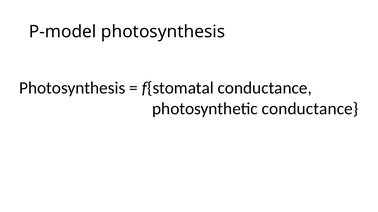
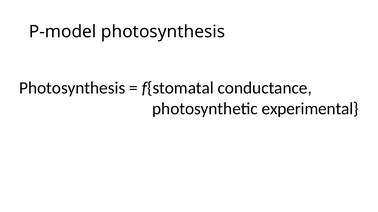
photosynthetic conductance: conductance -> experimental
